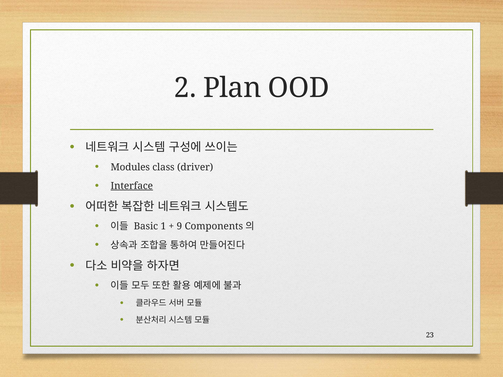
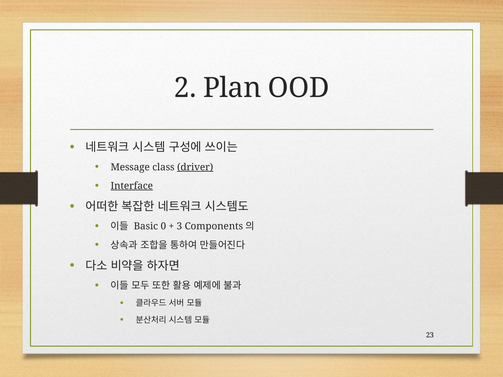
Modules: Modules -> Message
driver underline: none -> present
1: 1 -> 0
9: 9 -> 3
